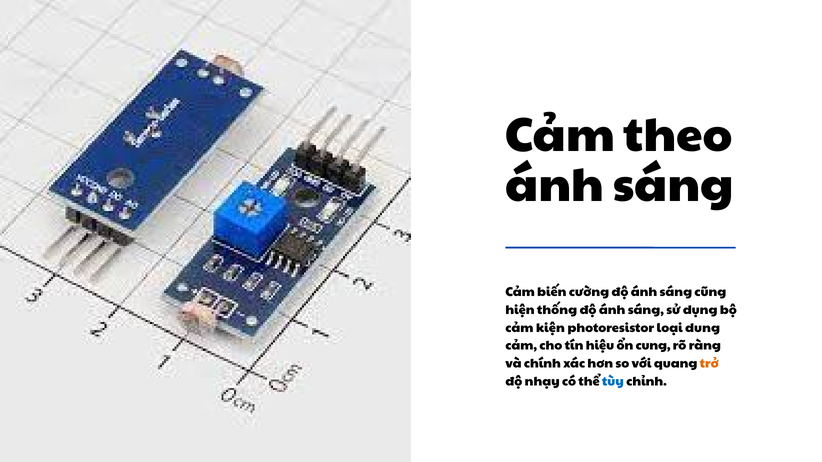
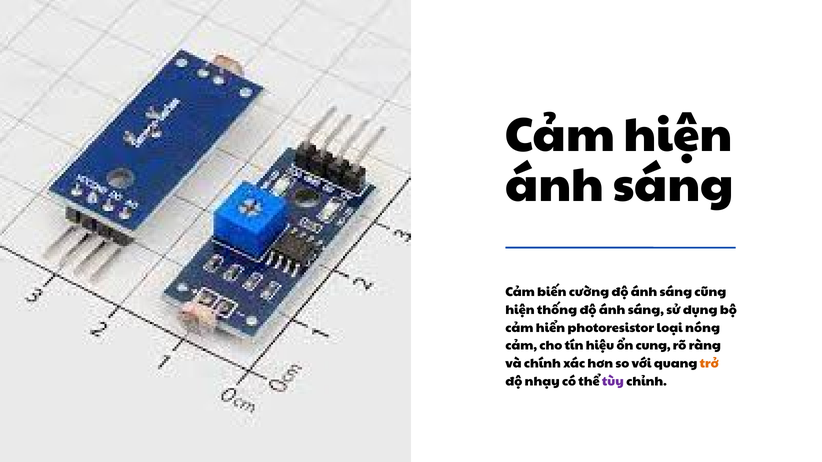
Cảm theo: theo -> hiện
kiện: kiện -> hiển
dung: dung -> nóng
tùy colour: blue -> purple
